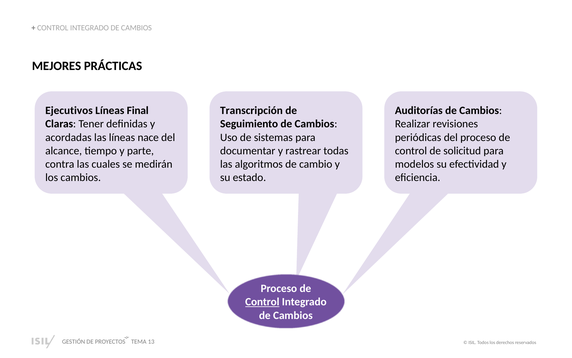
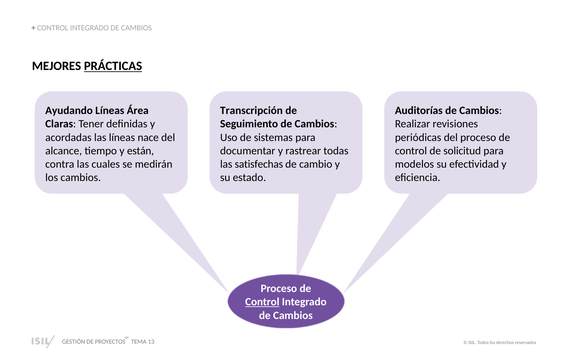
PRÁCTICAS underline: none -> present
Ejecutivos: Ejecutivos -> Ayudando
Final: Final -> Área
parte: parte -> están
algoritmos: algoritmos -> satisfechas
